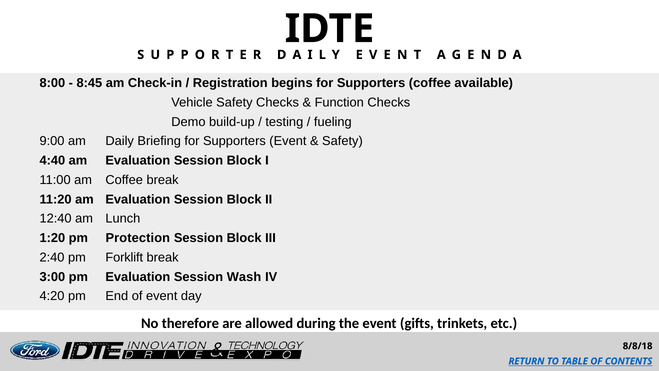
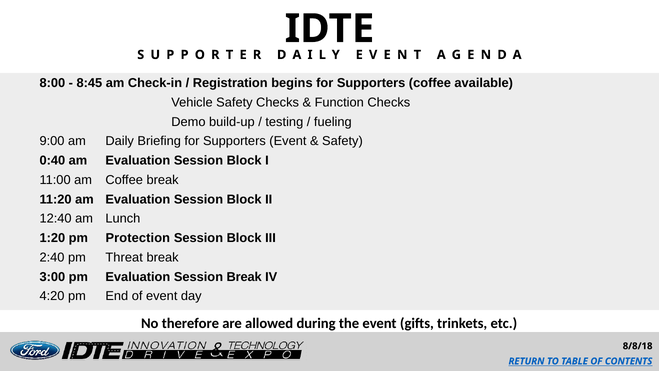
4:40: 4:40 -> 0:40
Forklift: Forklift -> Threat
Session Wash: Wash -> Break
